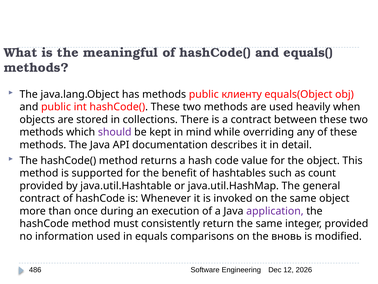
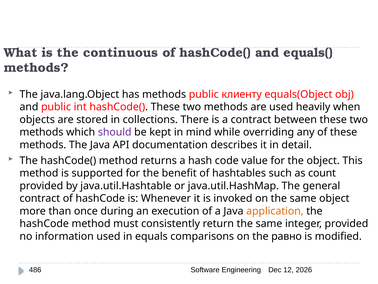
meaningful: meaningful -> continuous
application colour: purple -> orange
вновь: вновь -> равно
